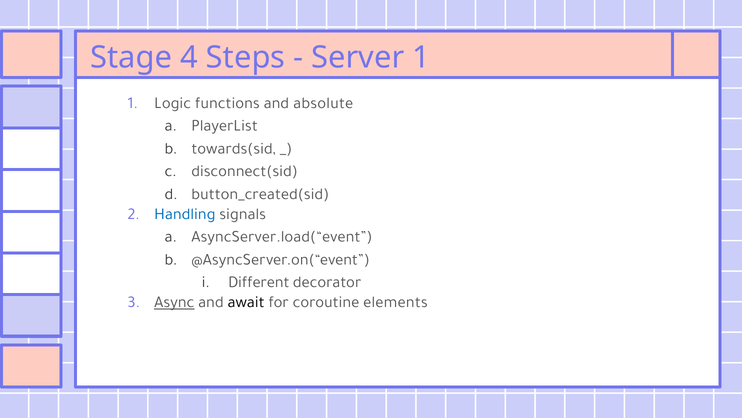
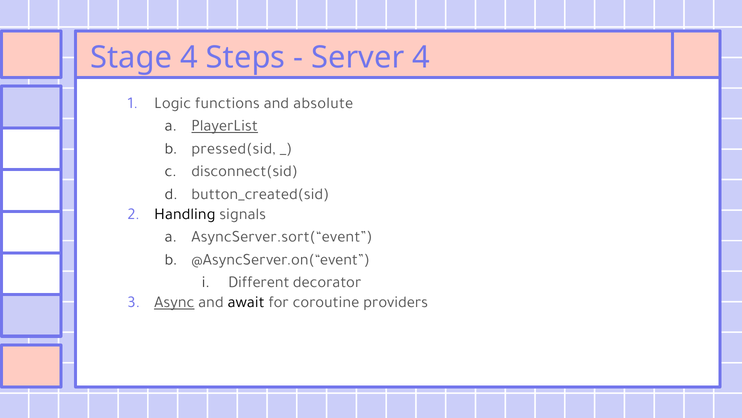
Server 1: 1 -> 4
PlayerList underline: none -> present
towards(sid: towards(sid -> pressed(sid
Handling colour: blue -> black
AsyncServer.load(“event: AsyncServer.load(“event -> AsyncServer.sort(“event
elements: elements -> providers
